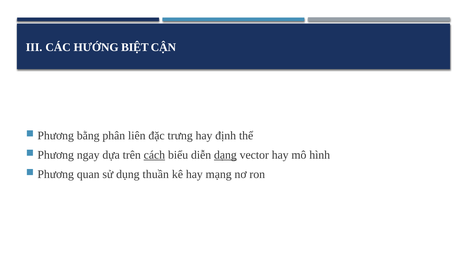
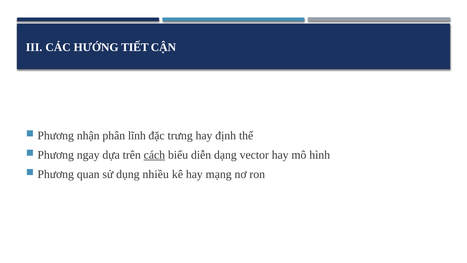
BIỆT: BIỆT -> TIẾT
bằng: bằng -> nhận
liên: liên -> lĩnh
dạng underline: present -> none
thuần: thuần -> nhiều
